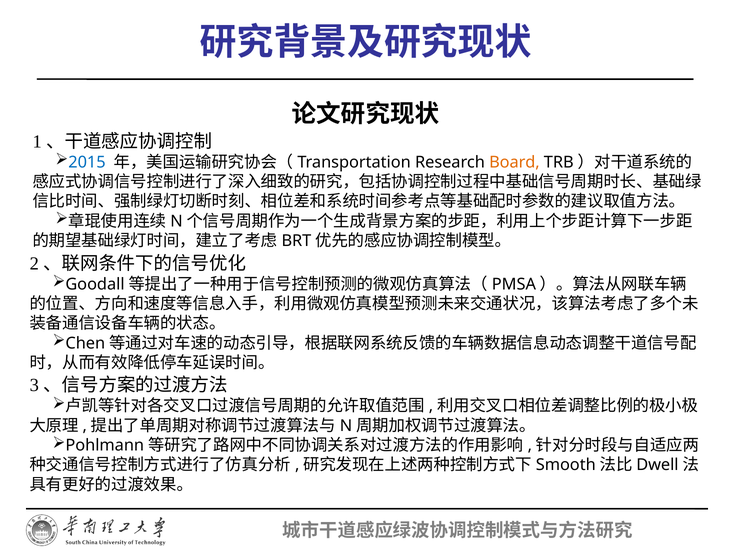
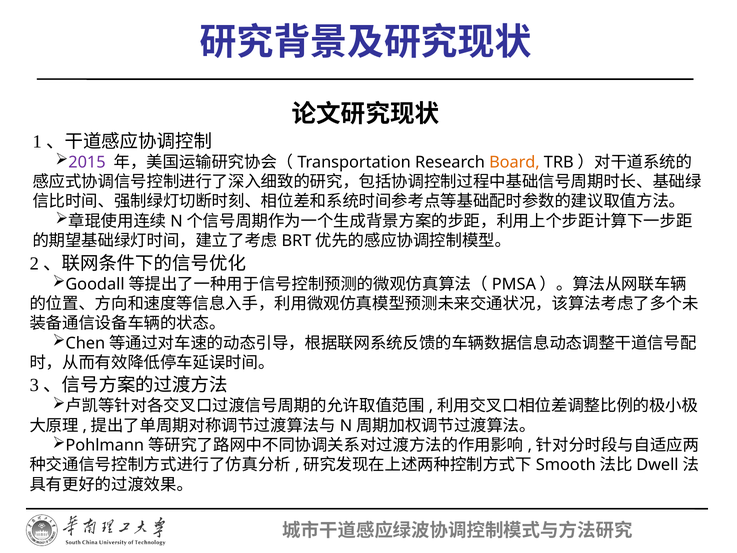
2015 colour: blue -> purple
